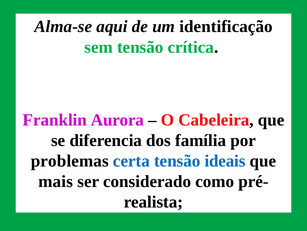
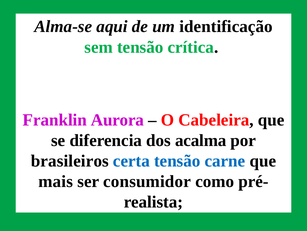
família: família -> acalma
problemas: problemas -> brasileiros
ideais: ideais -> carne
considerado: considerado -> consumidor
